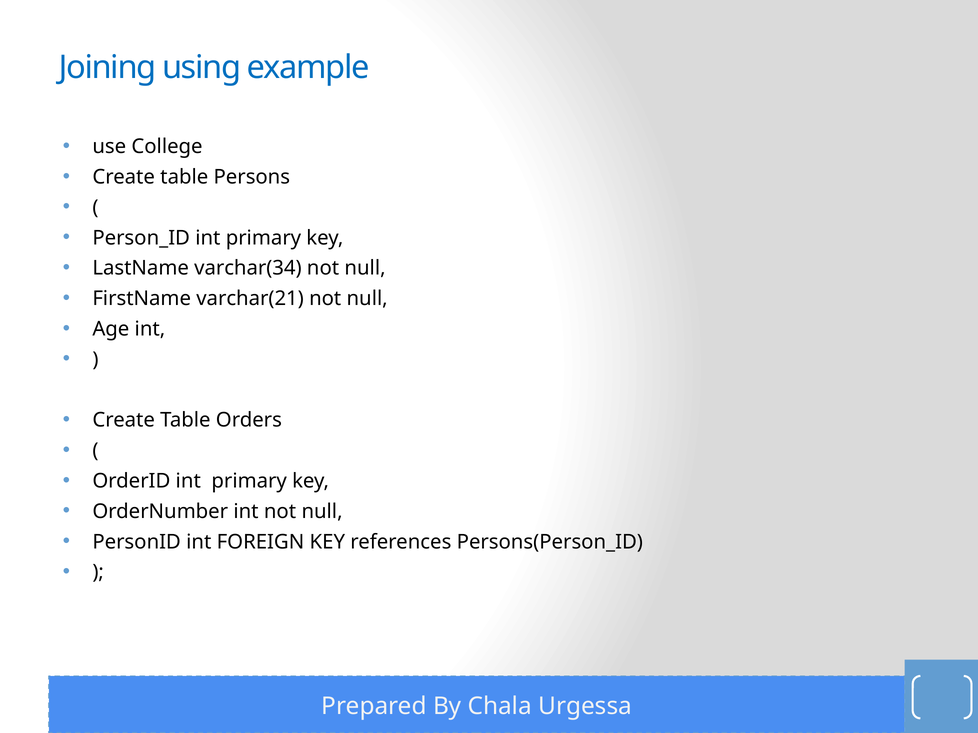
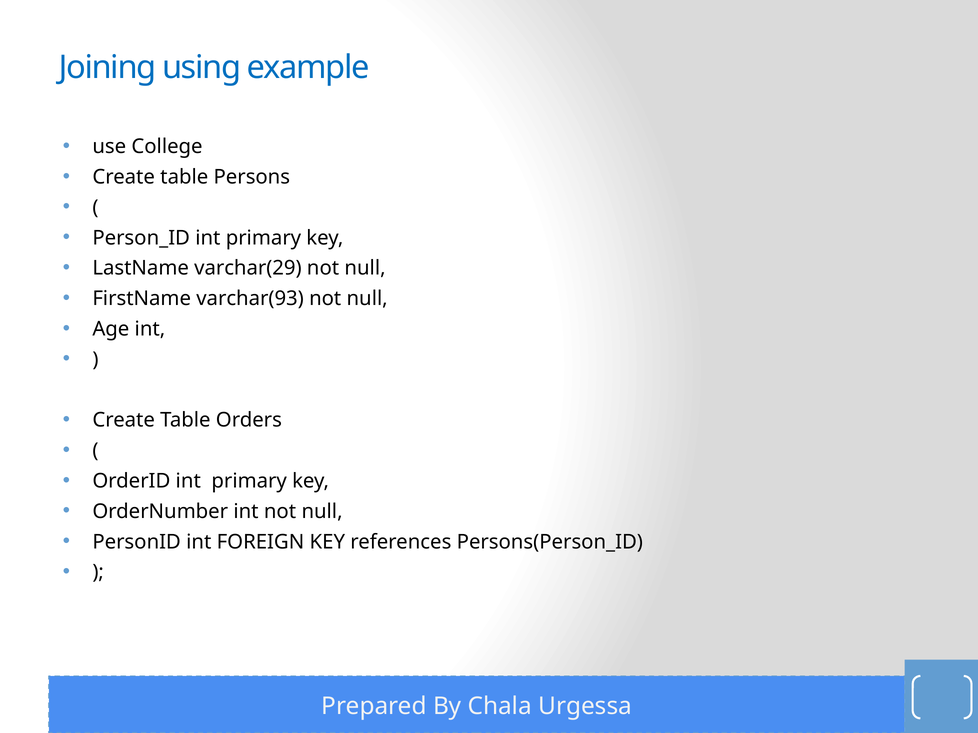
varchar(34: varchar(34 -> varchar(29
varchar(21: varchar(21 -> varchar(93
